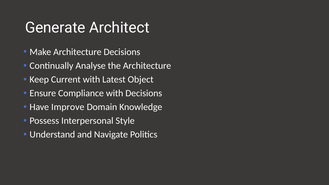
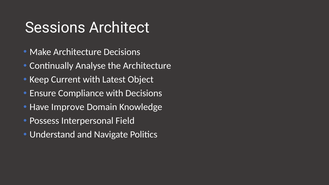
Generate: Generate -> Sessions
Style: Style -> Field
